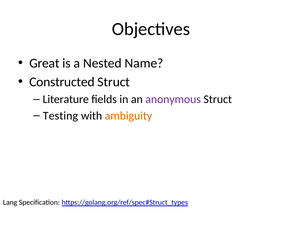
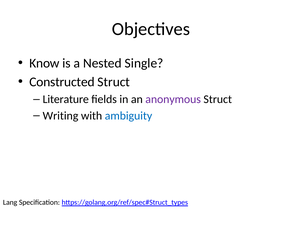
Great: Great -> Know
Name: Name -> Single
Testing: Testing -> Writing
ambiguity colour: orange -> blue
